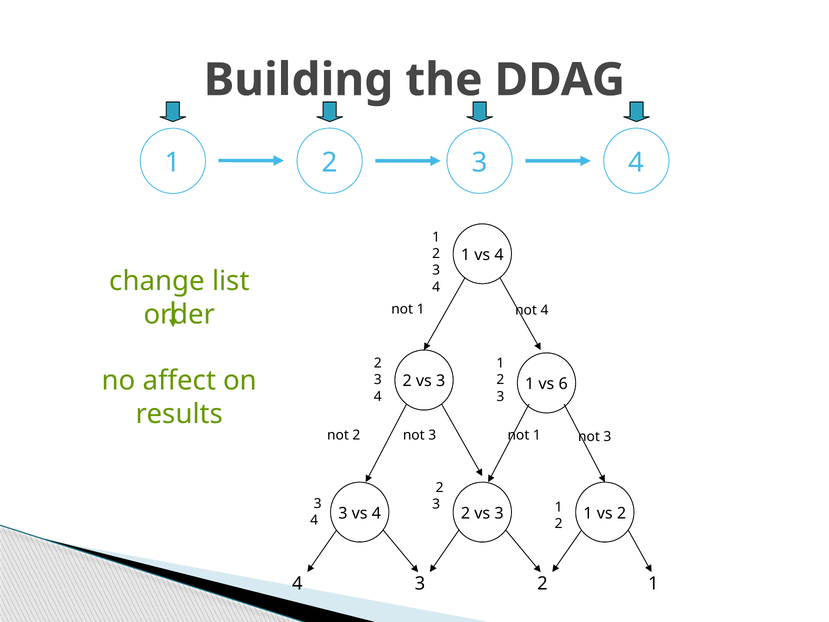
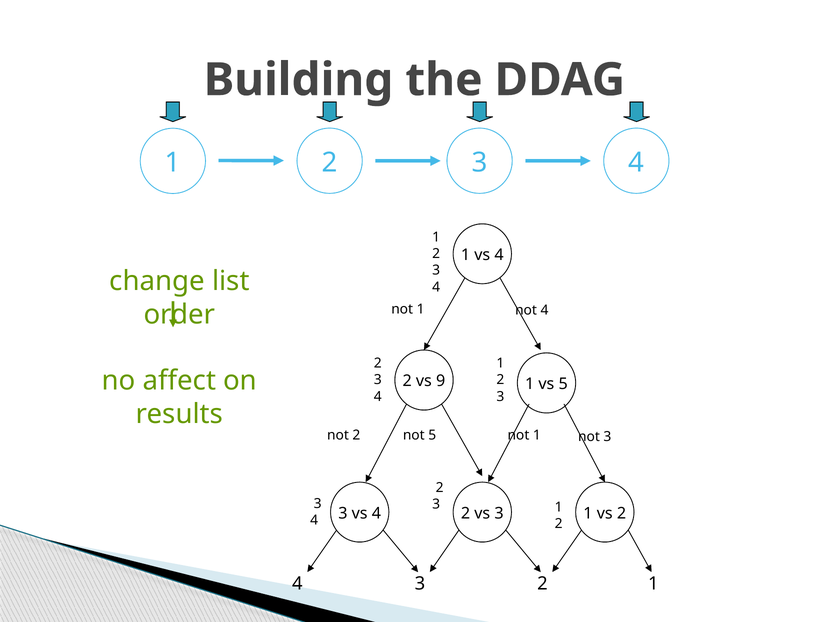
3 at (441, 381): 3 -> 9
vs 6: 6 -> 5
3 at (432, 435): 3 -> 5
